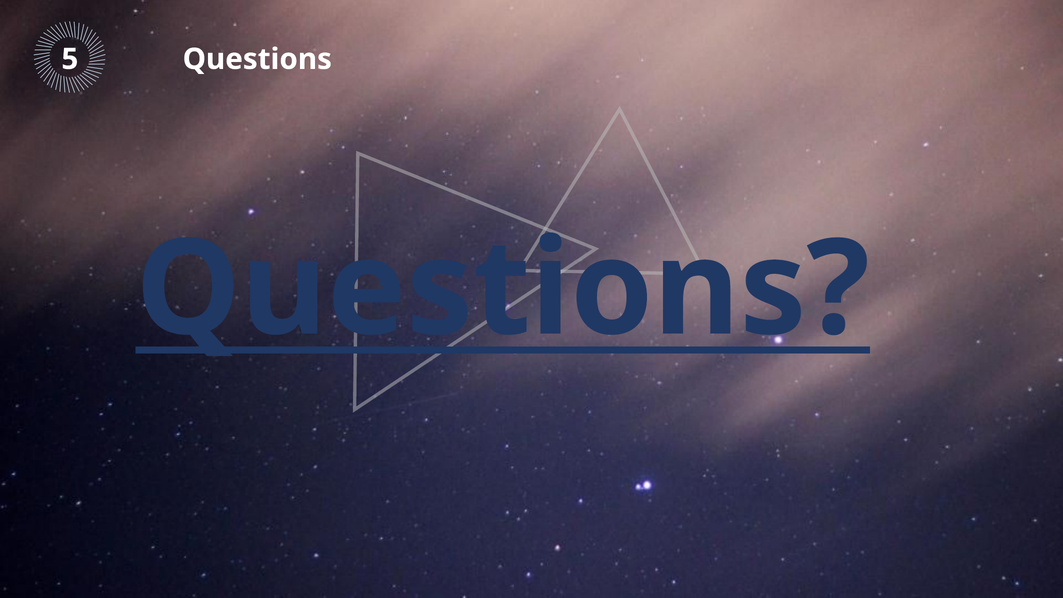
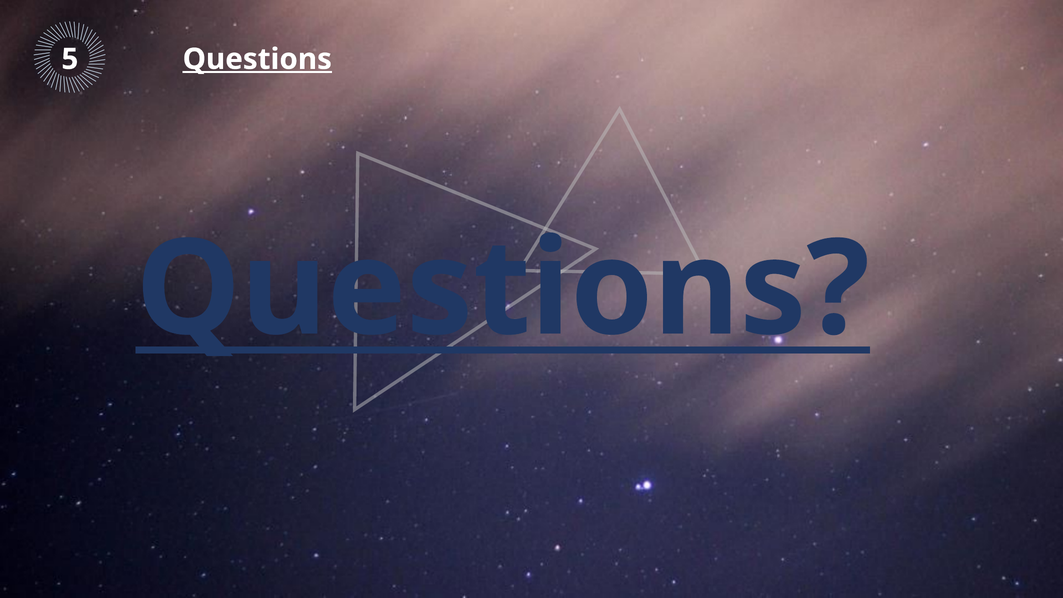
Questions at (257, 59) underline: none -> present
